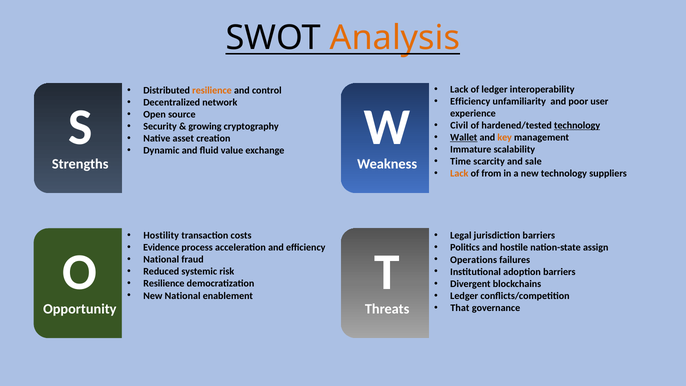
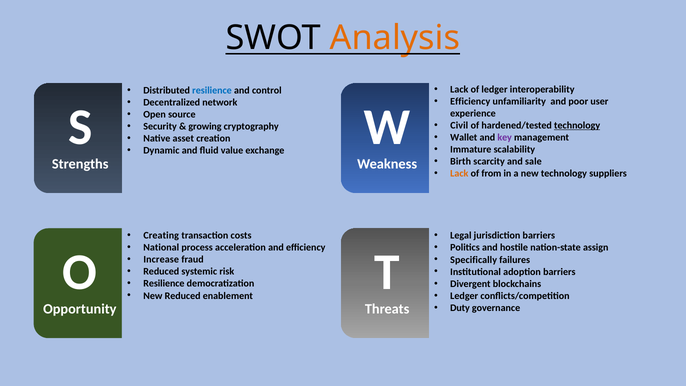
resilience at (212, 91) colour: orange -> blue
Wallet underline: present -> none
key colour: orange -> purple
Time: Time -> Birth
Hostility: Hostility -> Creating
Evidence: Evidence -> National
National at (161, 260): National -> Increase
Operations: Operations -> Specifically
New National: National -> Reduced
That: That -> Duty
